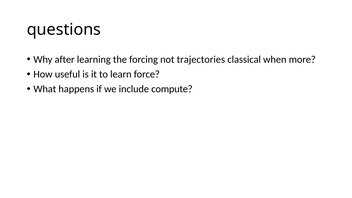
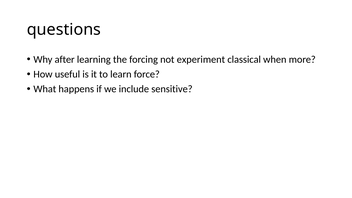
trajectories: trajectories -> experiment
compute: compute -> sensitive
